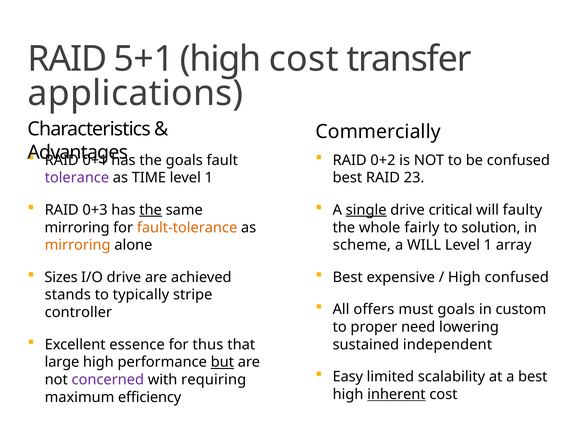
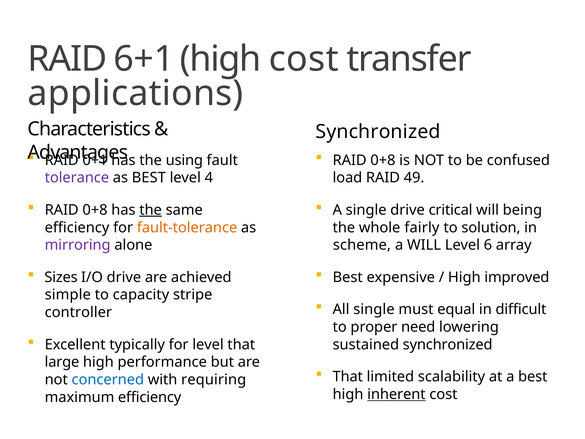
5+1: 5+1 -> 6+1
Commercially at (378, 132): Commercially -> Synchronized
the goals: goals -> using
0+2 at (383, 160): 0+2 -> 0+8
as TIME: TIME -> BEST
1 at (209, 178): 1 -> 4
best at (347, 178): best -> load
23: 23 -> 49
0+3 at (95, 210): 0+3 -> 0+8
single at (366, 210) underline: present -> none
faulty: faulty -> being
mirroring at (77, 227): mirroring -> efficiency
mirroring at (78, 245) colour: orange -> purple
1 at (488, 245): 1 -> 6
High confused: confused -> improved
stands: stands -> simple
typically: typically -> capacity
All offers: offers -> single
must goals: goals -> equal
custom: custom -> difficult
essence: essence -> typically
for thus: thus -> level
sustained independent: independent -> synchronized
but underline: present -> none
Easy at (348, 377): Easy -> That
concerned colour: purple -> blue
